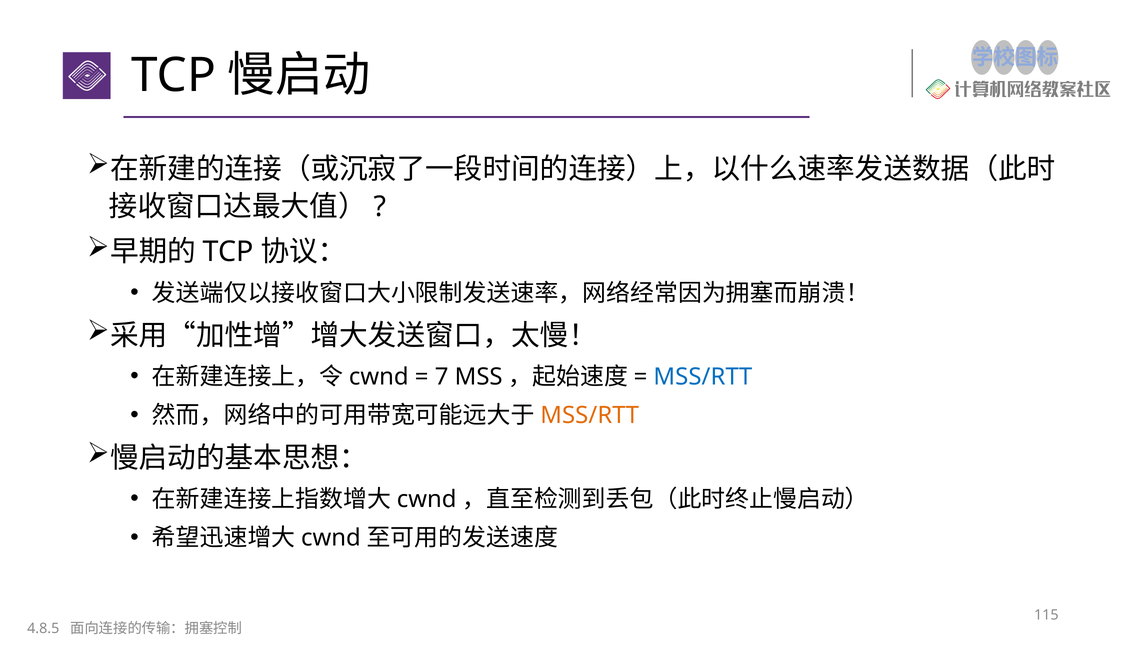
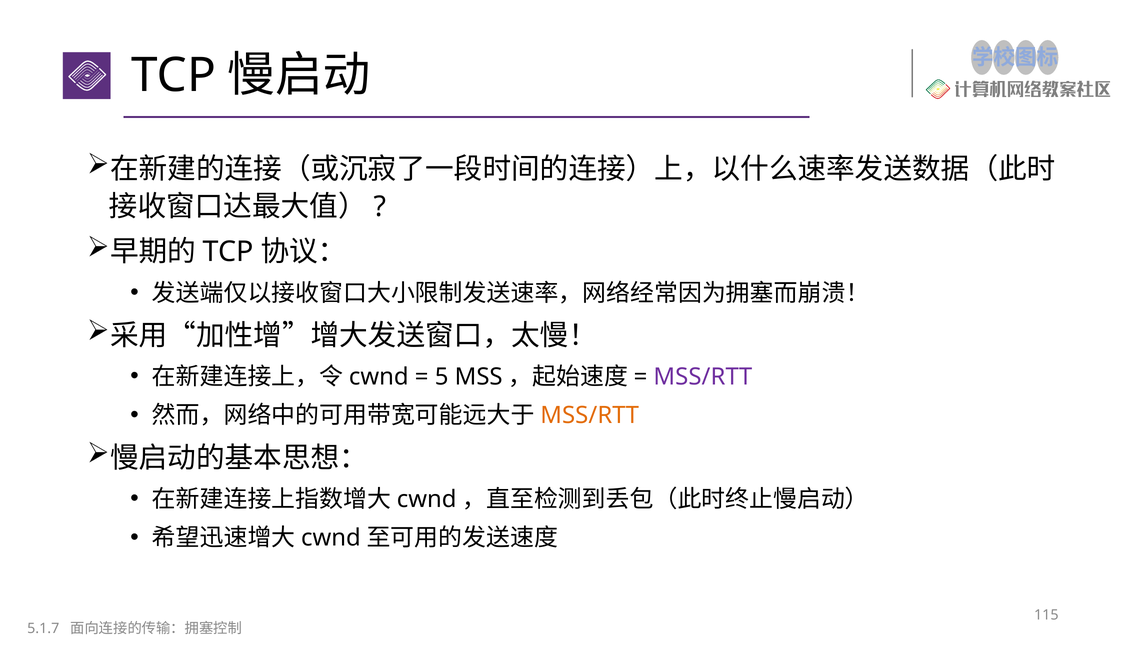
7: 7 -> 5
MSS/RTT at (703, 377) colour: blue -> purple
4.8.5: 4.8.5 -> 5.1.7
